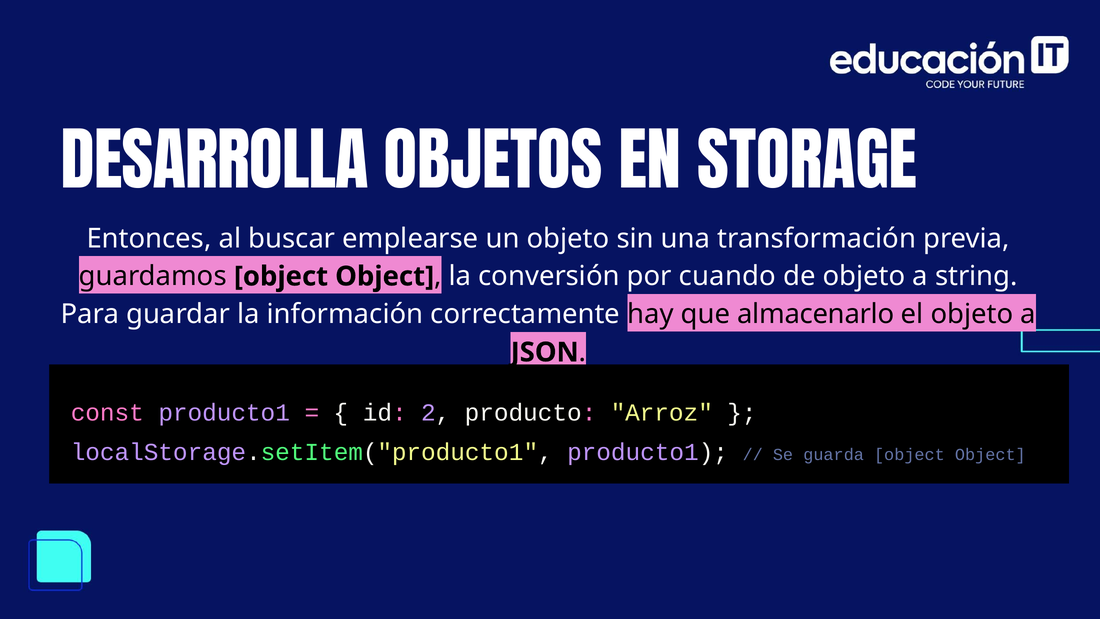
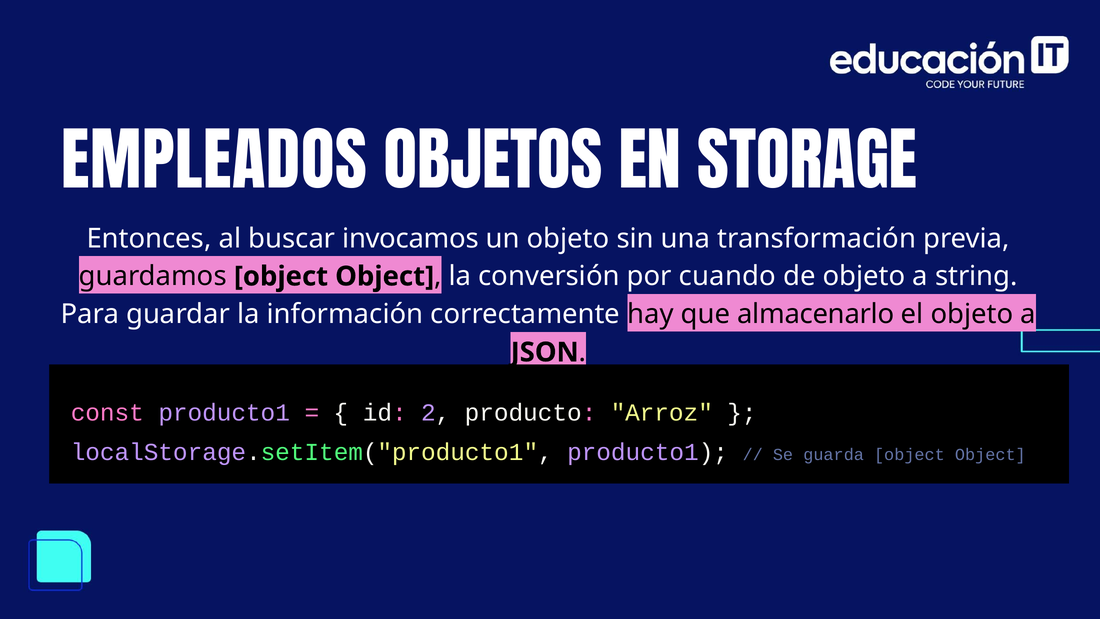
DESARROLLA: DESARROLLA -> EMPLEADOS
emplearse: emplearse -> invocamos
